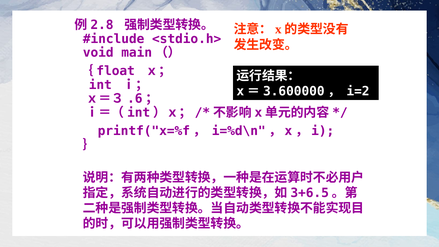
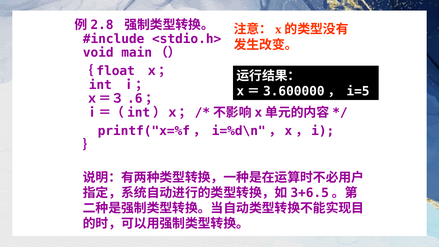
i=2: i=2 -> i=5
